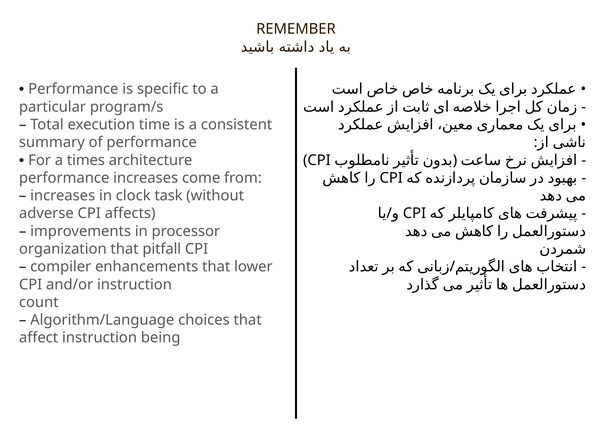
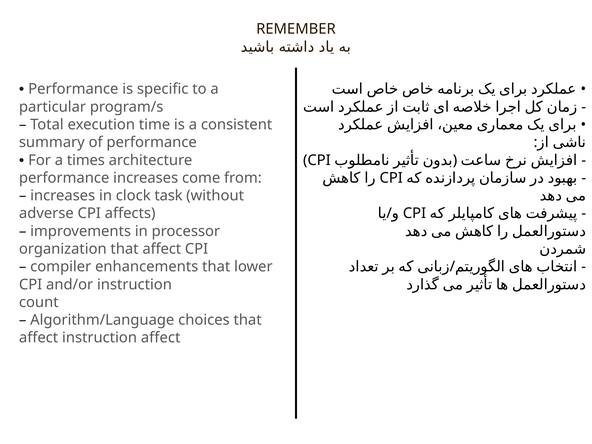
organization that pitfall: pitfall -> affect
instruction being: being -> affect
